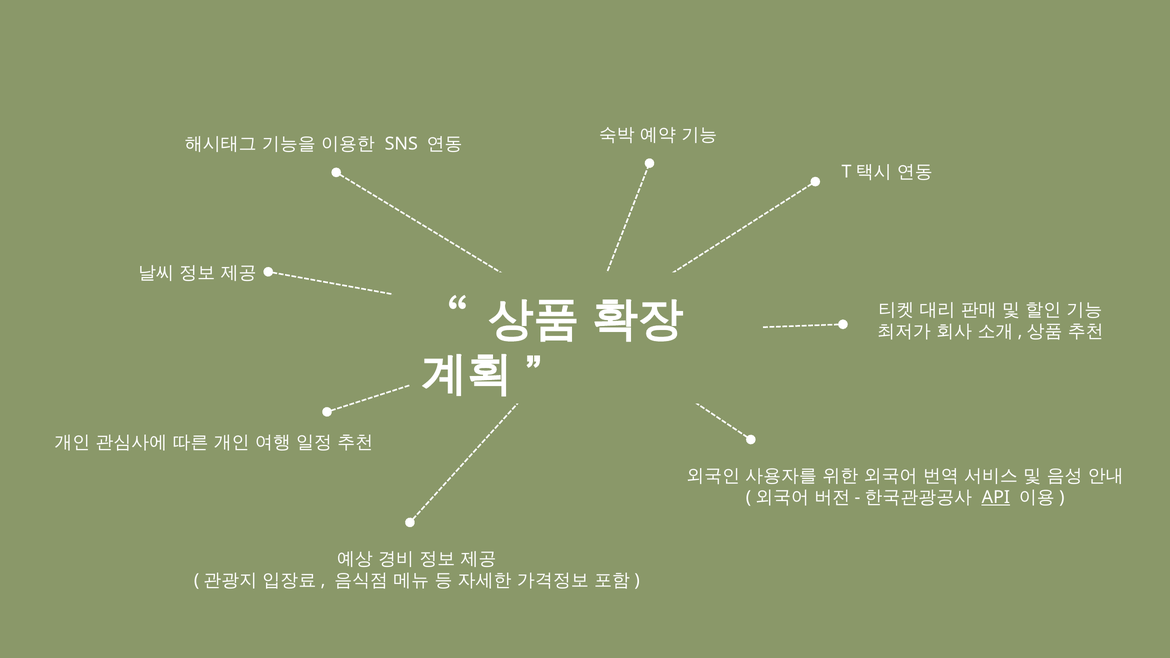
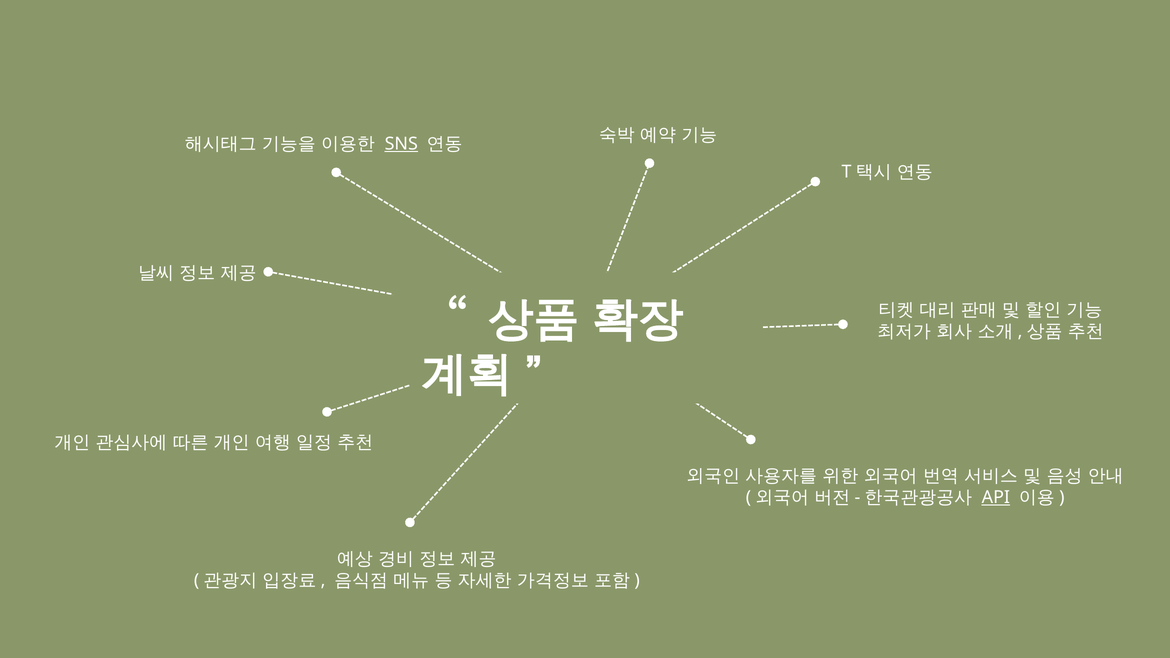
SNS underline: none -> present
